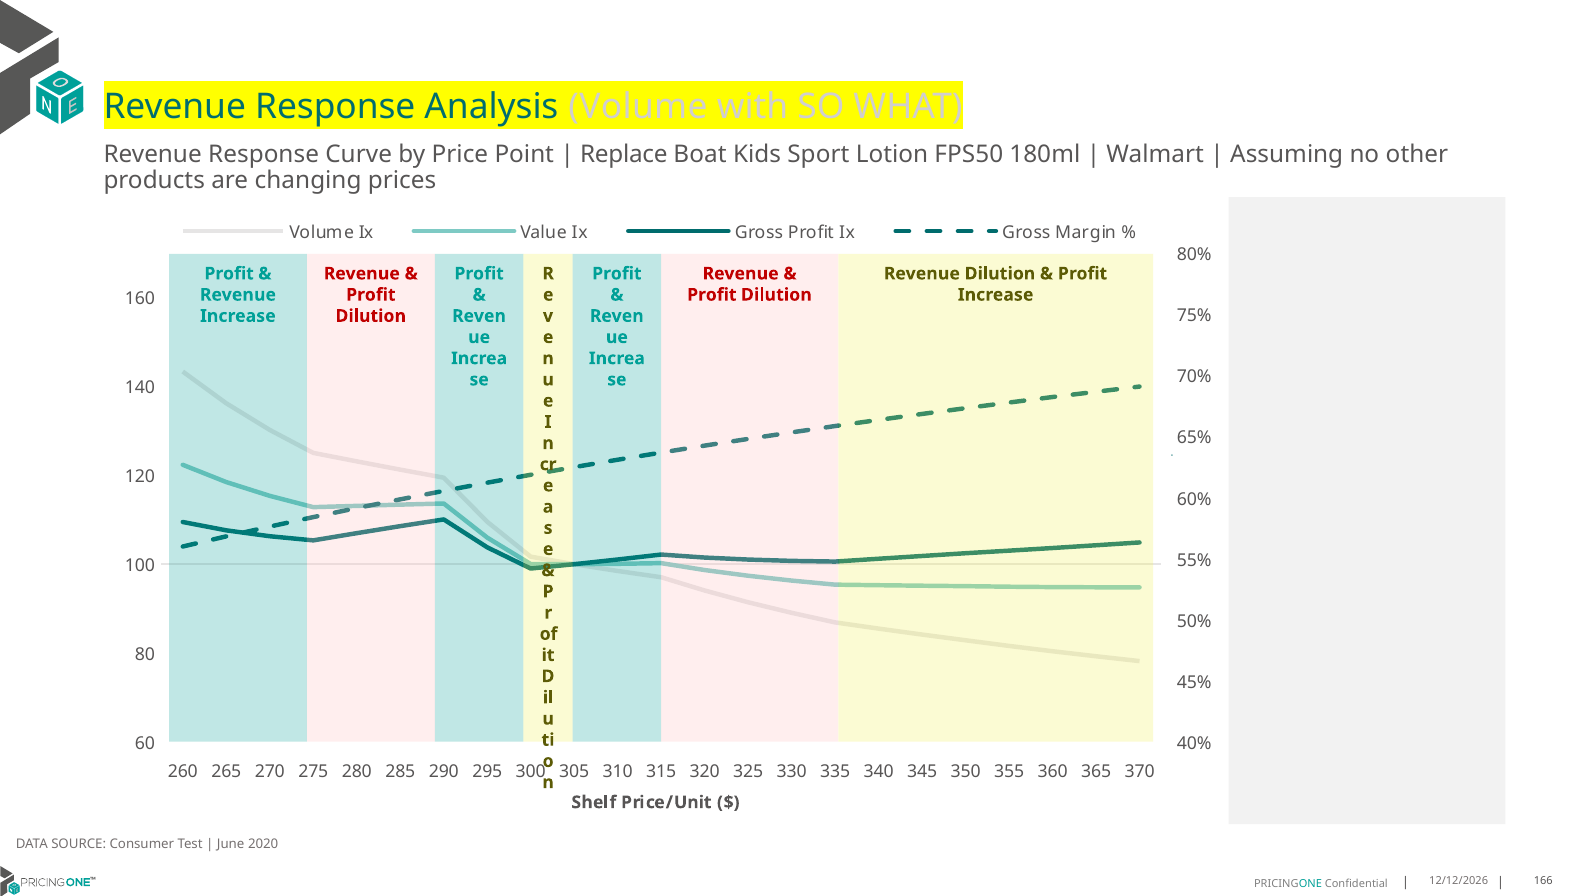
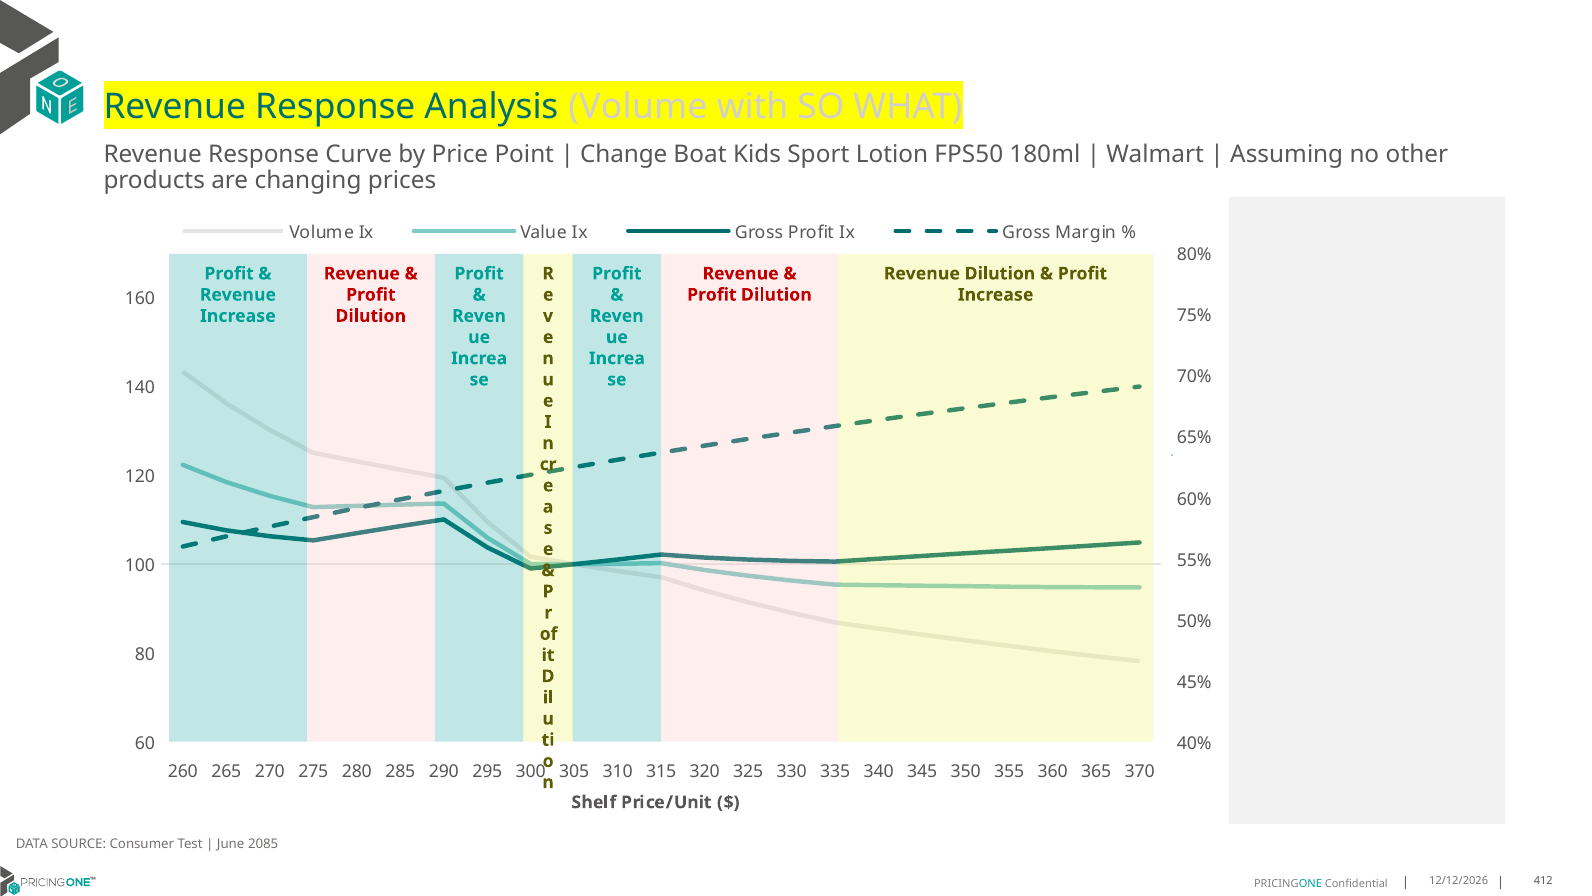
Replace: Replace -> Change
2020: 2020 -> 2085
166: 166 -> 412
